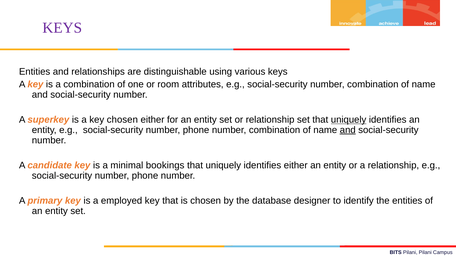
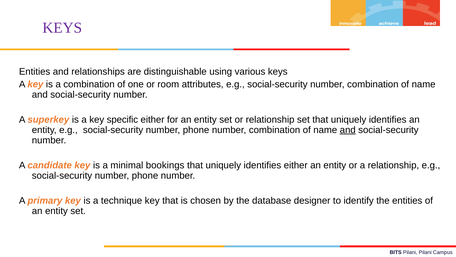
key chosen: chosen -> specific
uniquely at (349, 119) underline: present -> none
employed: employed -> technique
